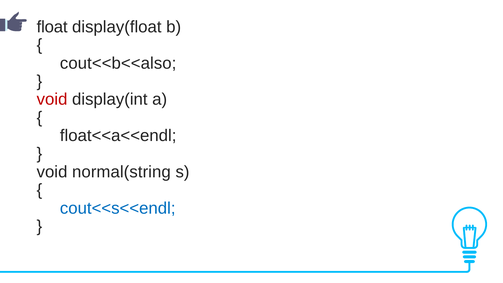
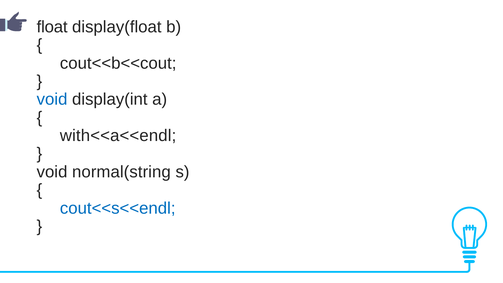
cout<<b<<also: cout<<b<<also -> cout<<b<<cout
void at (52, 99) colour: red -> blue
float<<a<<endl: float<<a<<endl -> with<<a<<endl
